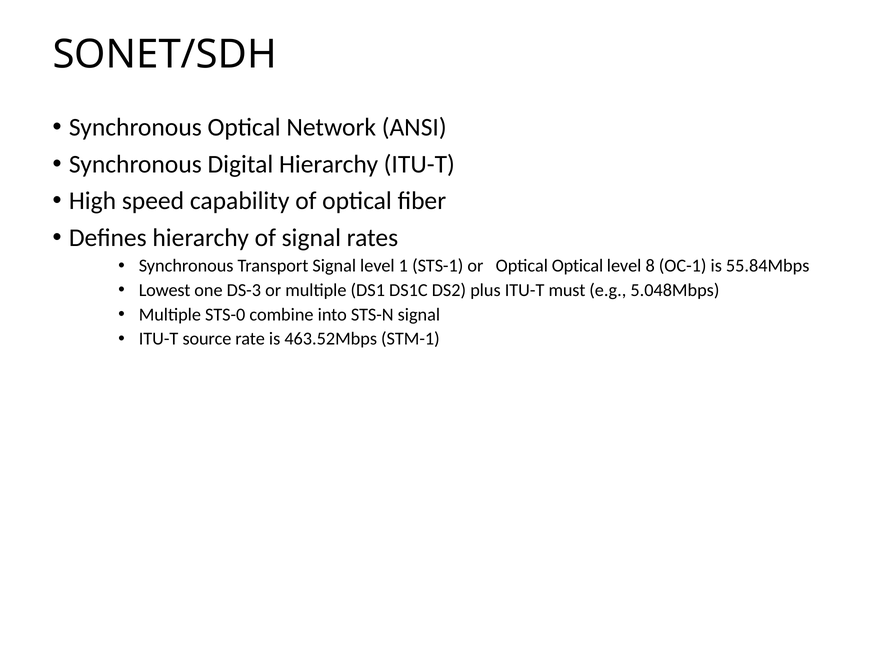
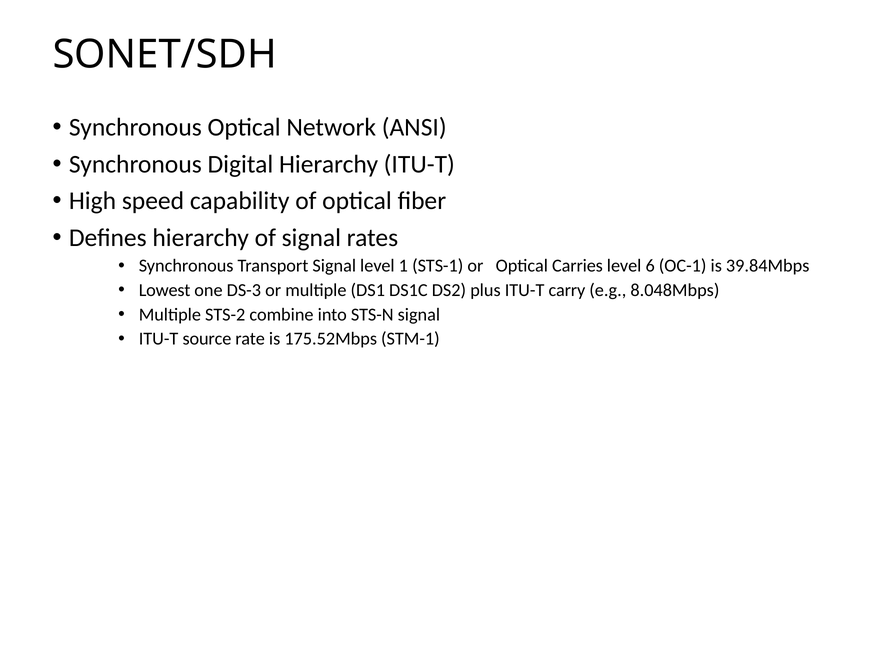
Optical Optical: Optical -> Carries
8: 8 -> 6
55.84Mbps: 55.84Mbps -> 39.84Mbps
must: must -> carry
5.048Mbps: 5.048Mbps -> 8.048Mbps
STS-0: STS-0 -> STS-2
463.52Mbps: 463.52Mbps -> 175.52Mbps
